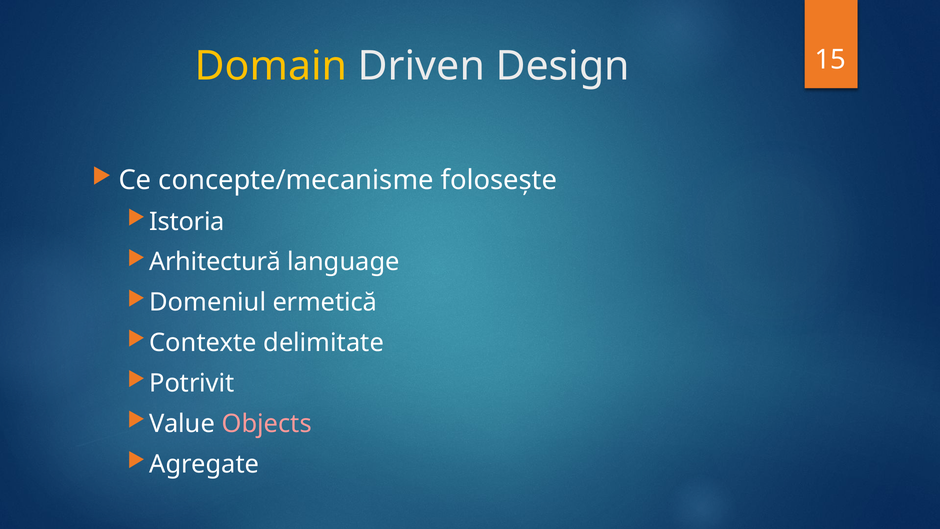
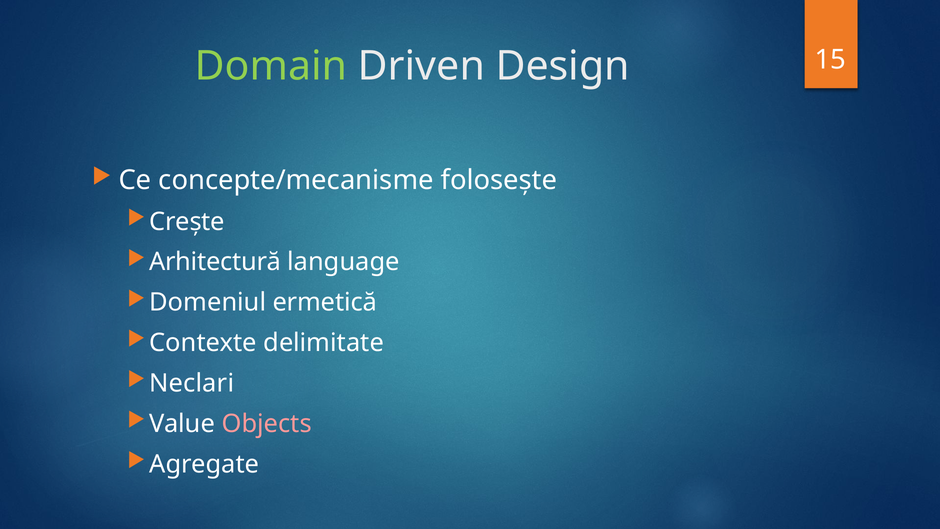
Domain colour: yellow -> light green
Istoria: Istoria -> Crește
Potrivit: Potrivit -> Neclari
